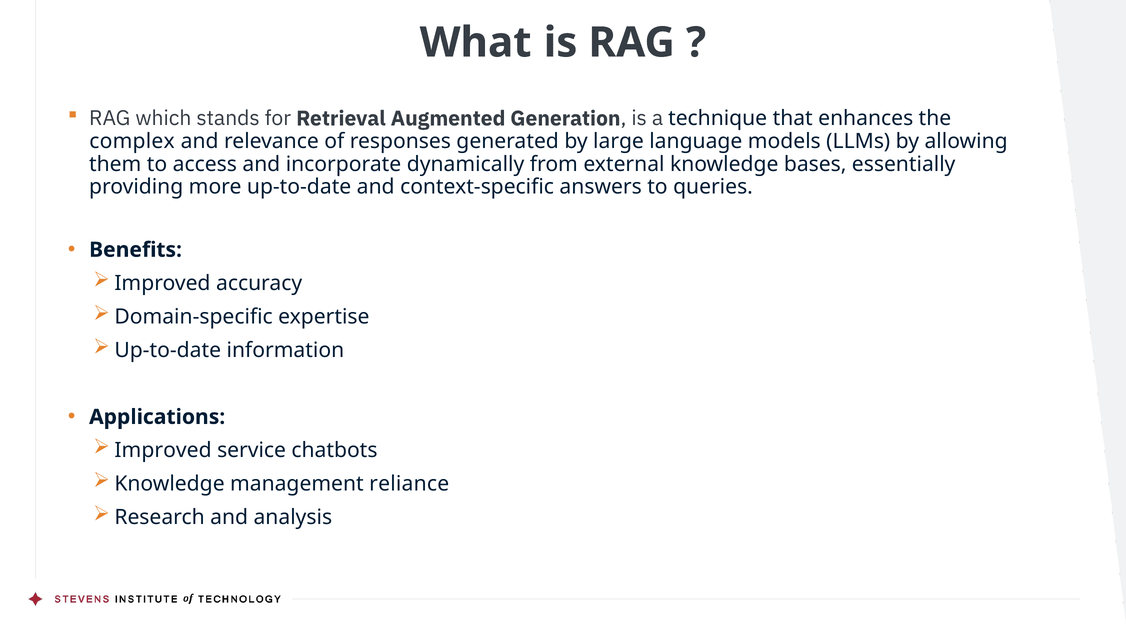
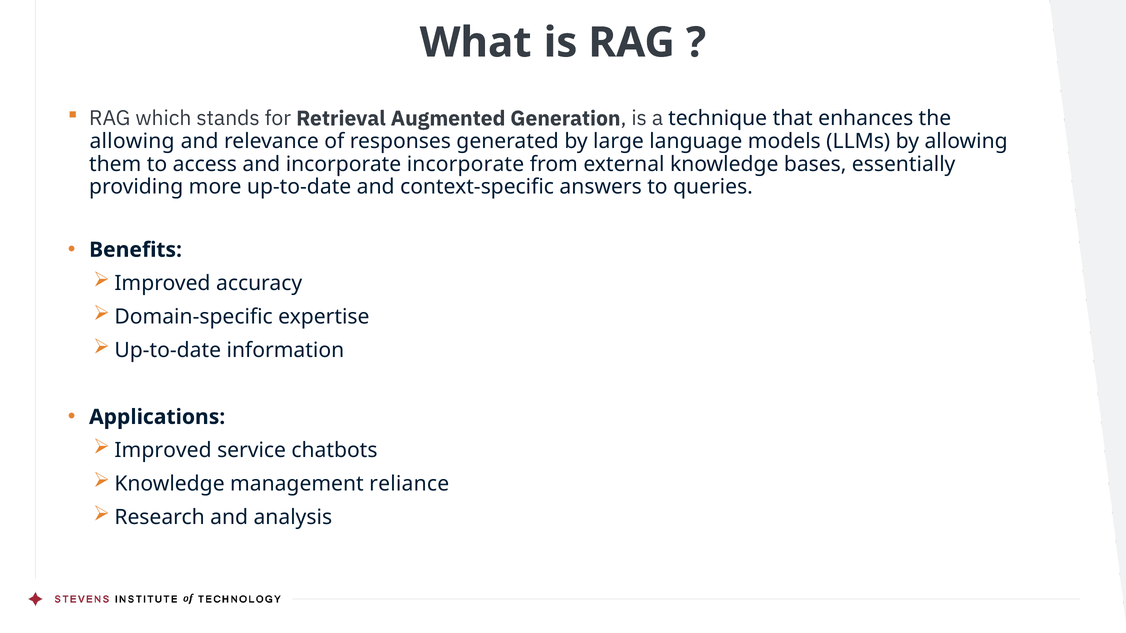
complex at (132, 141): complex -> allowing
incorporate dynamically: dynamically -> incorporate
